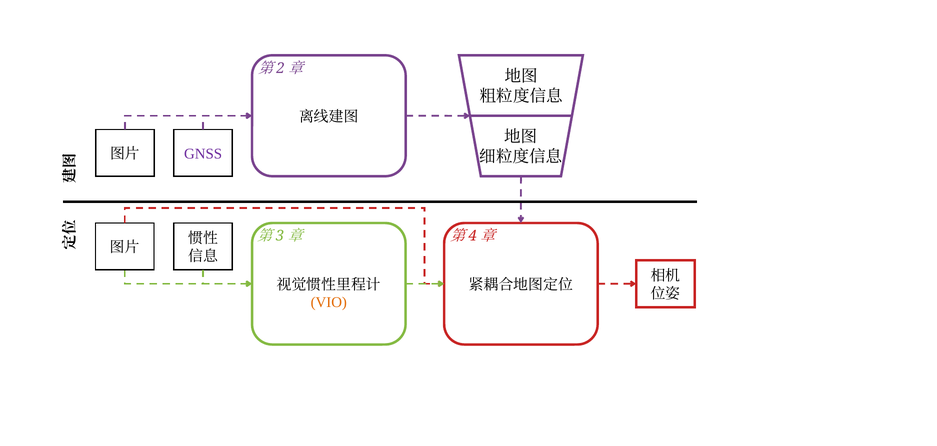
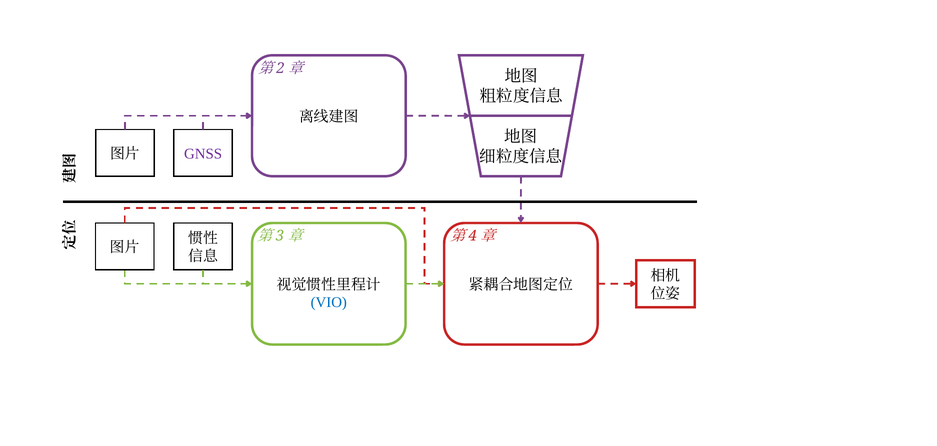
VIO colour: orange -> blue
